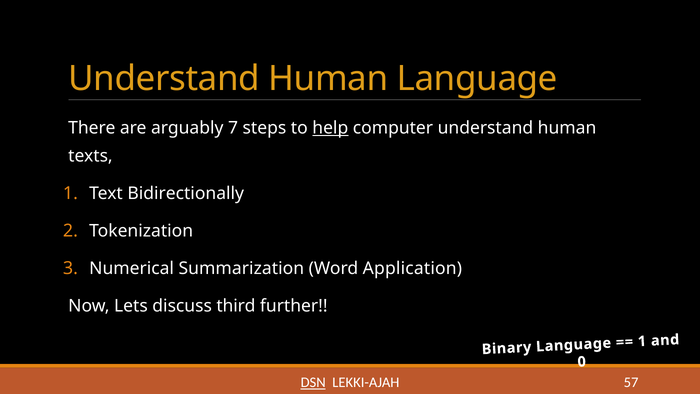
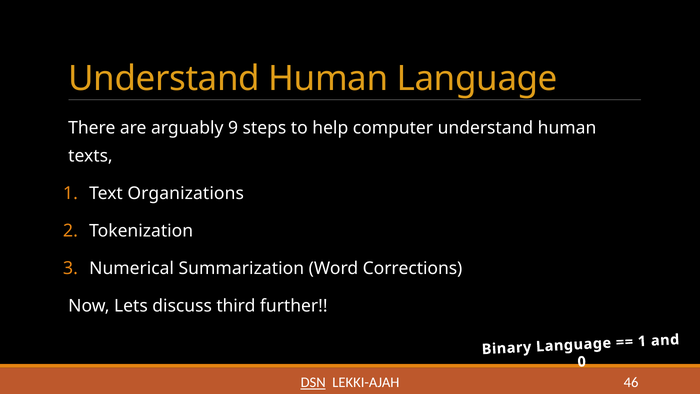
7: 7 -> 9
help underline: present -> none
Bidirectionally: Bidirectionally -> Organizations
Application: Application -> Corrections
57: 57 -> 46
